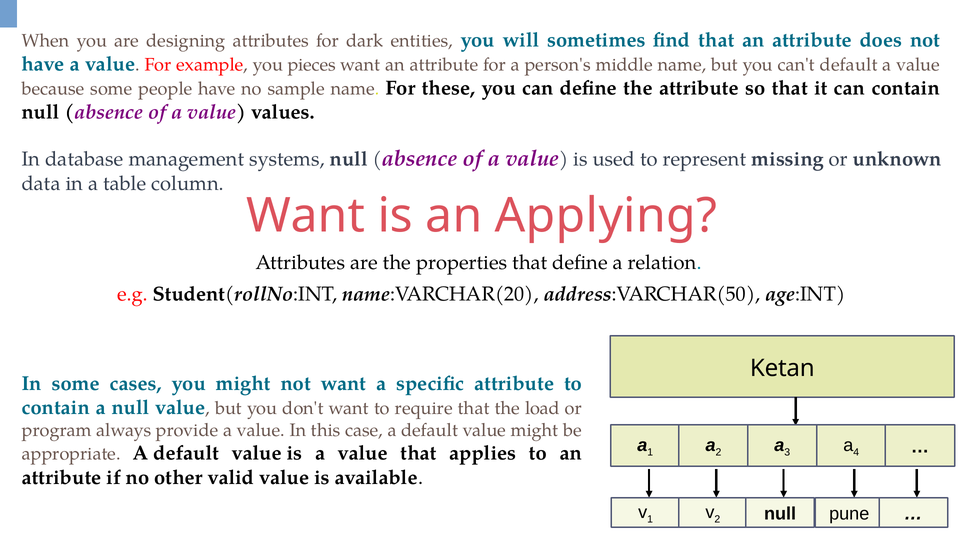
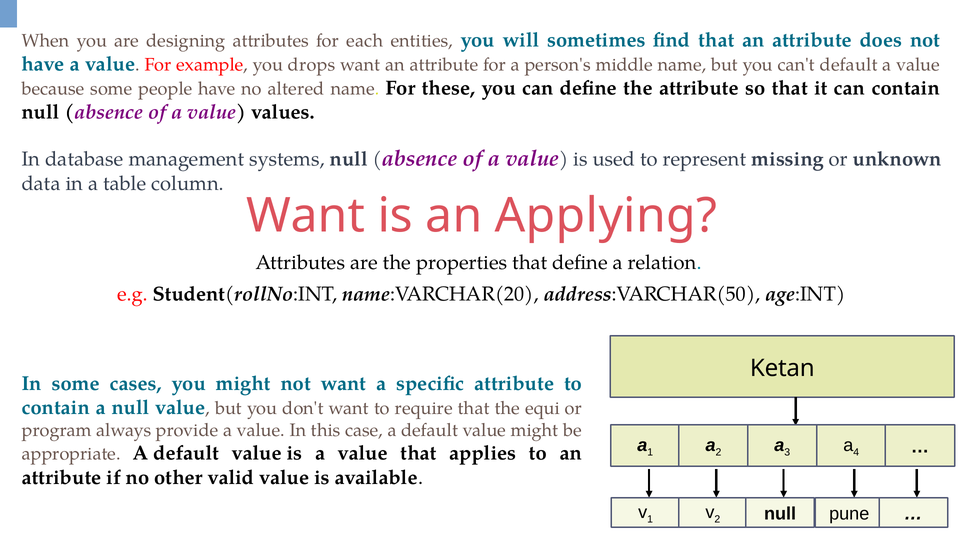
dark: dark -> each
pieces: pieces -> drops
sample: sample -> altered
load: load -> equi
